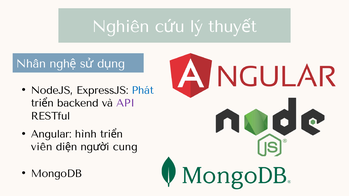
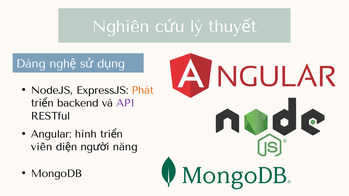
Nhân: Nhân -> Dàng
Phát colour: blue -> orange
cung: cung -> năng
